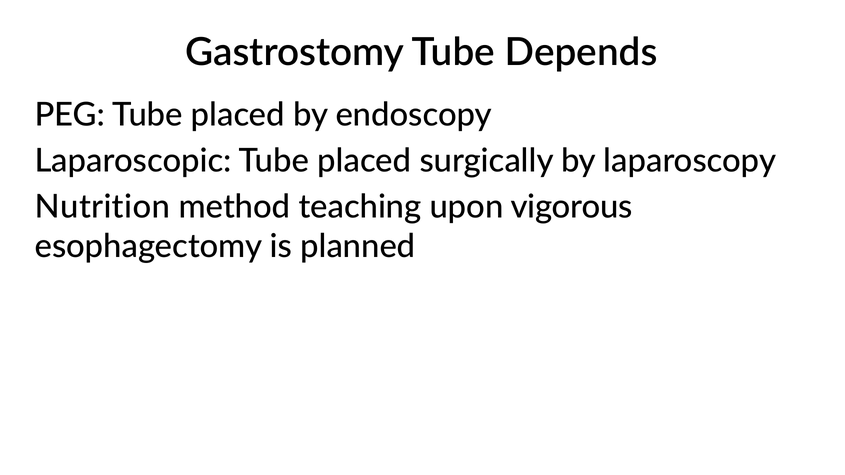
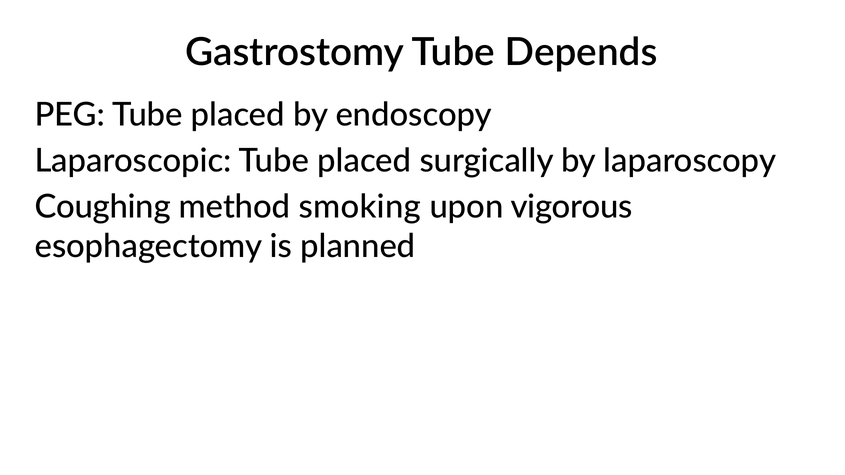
Nutrition: Nutrition -> Coughing
teaching: teaching -> smoking
